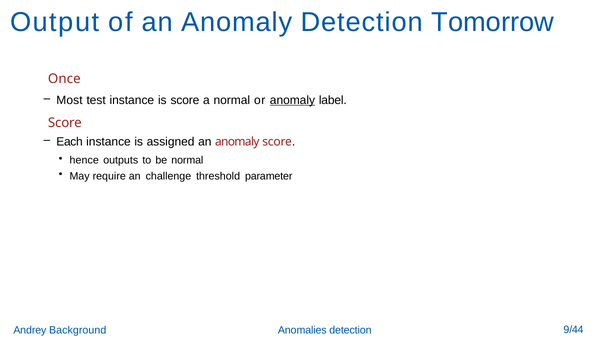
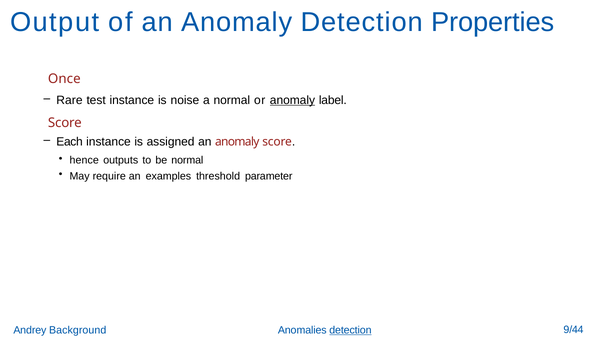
Tomorrow: Tomorrow -> Properties
Most: Most -> Rare
is score: score -> noise
challenge: challenge -> examples
detection at (350, 330) underline: none -> present
